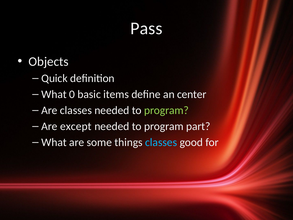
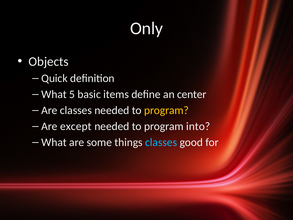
Pass: Pass -> Only
0: 0 -> 5
program at (167, 110) colour: light green -> yellow
part: part -> into
